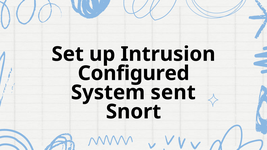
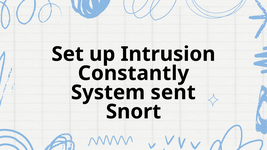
Configured: Configured -> Constantly
